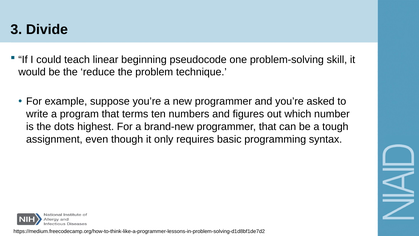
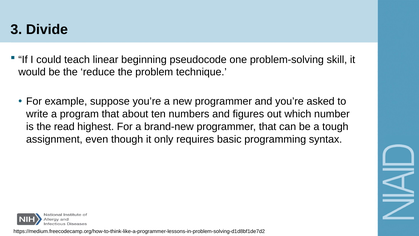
terms: terms -> about
dots: dots -> read
